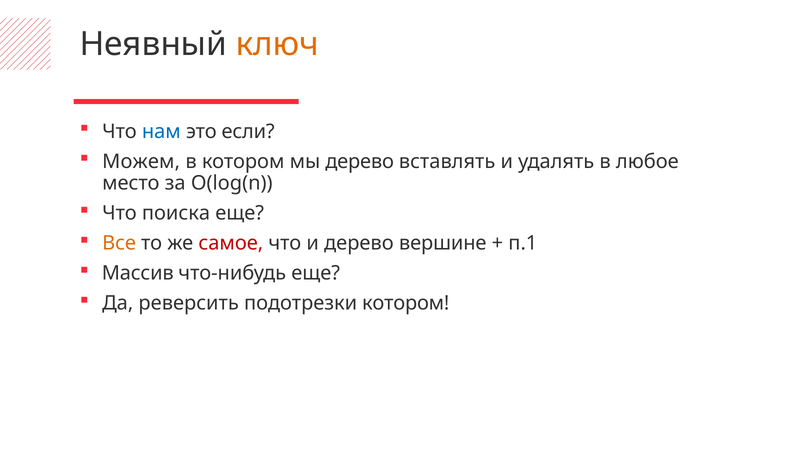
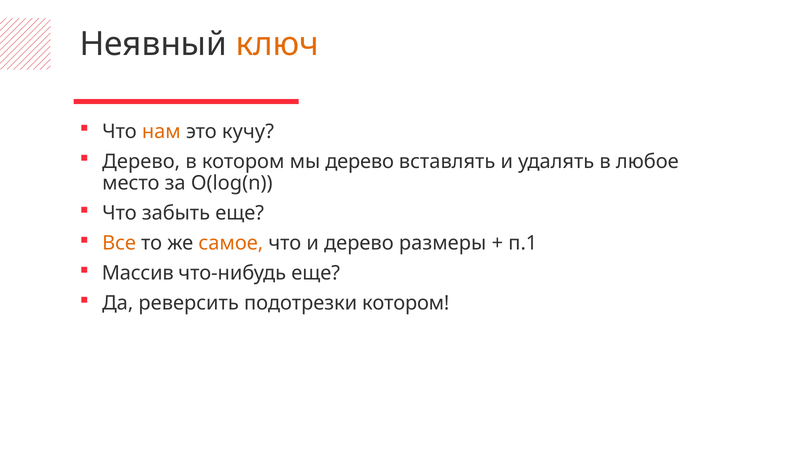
нам colour: blue -> orange
если: если -> кучу
Можем at (141, 162): Можем -> Дерево
поиска: поиска -> забыть
самое colour: red -> orange
вершине: вершине -> размеры
